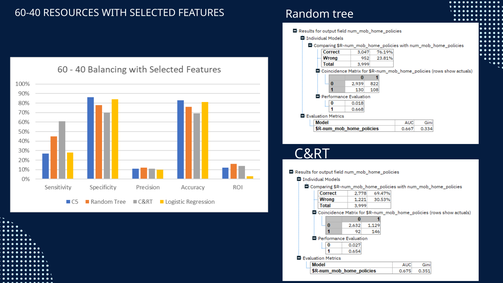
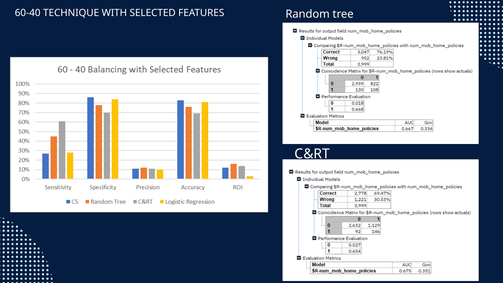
RESOURCES: RESOURCES -> TECHNIQUE
